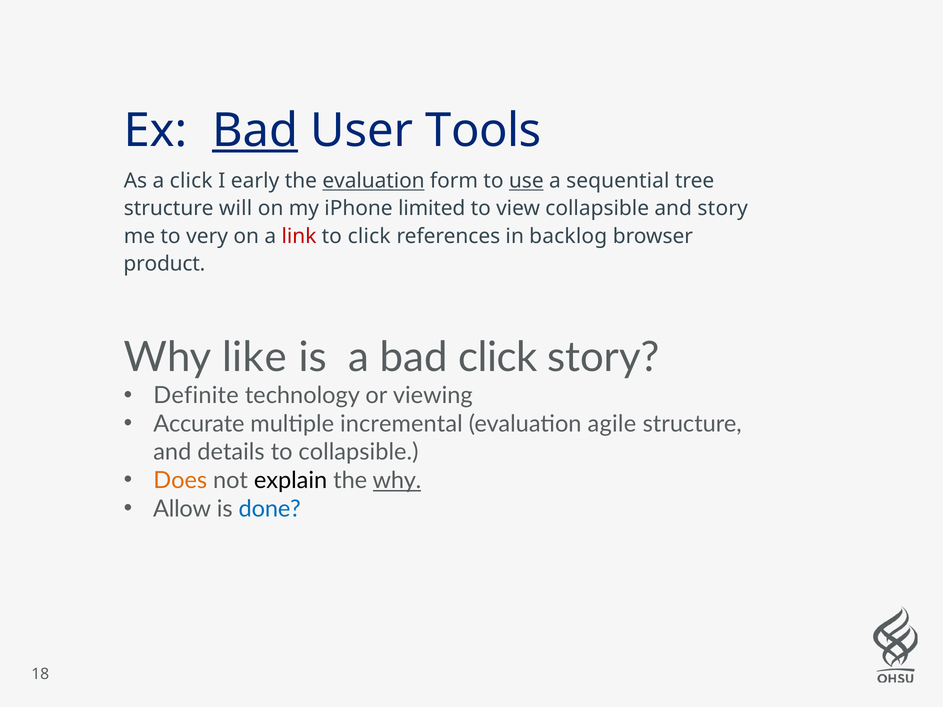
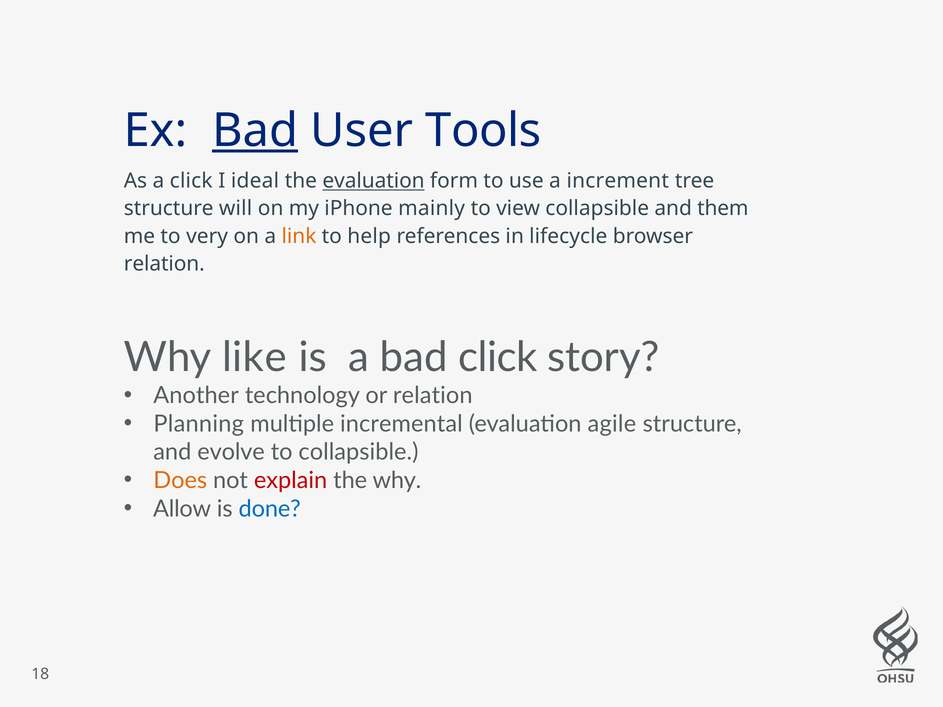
early: early -> ideal
use underline: present -> none
sequential: sequential -> increment
limited: limited -> mainly
and story: story -> them
link colour: red -> orange
to click: click -> help
backlog: backlog -> lifecycle
product at (164, 264): product -> relation
Definite: Definite -> Another
or viewing: viewing -> relation
Accurate: Accurate -> Planning
details: details -> evolve
explain colour: black -> red
why at (397, 481) underline: present -> none
